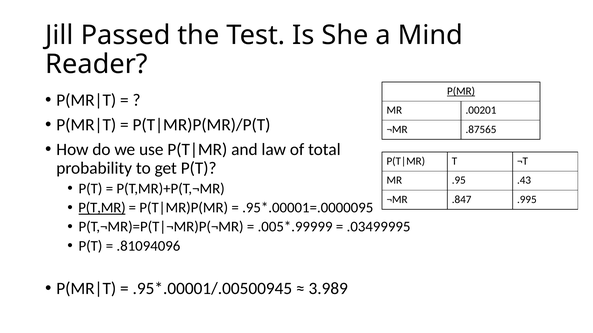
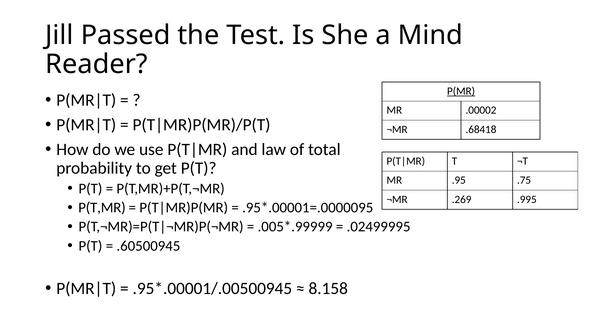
.00201: .00201 -> .00002
.87565: .87565 -> .68418
.43: .43 -> .75
.847: .847 -> .269
P(T,MR underline: present -> none
.03499995: .03499995 -> .02499995
.81094096: .81094096 -> .60500945
3.989: 3.989 -> 8.158
